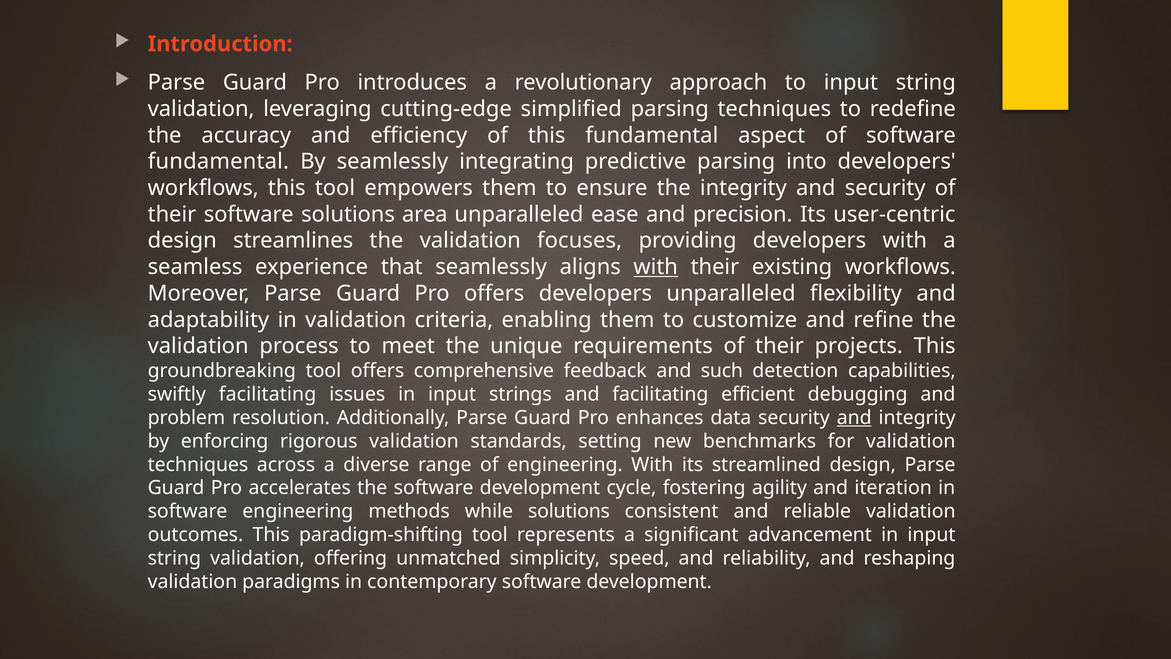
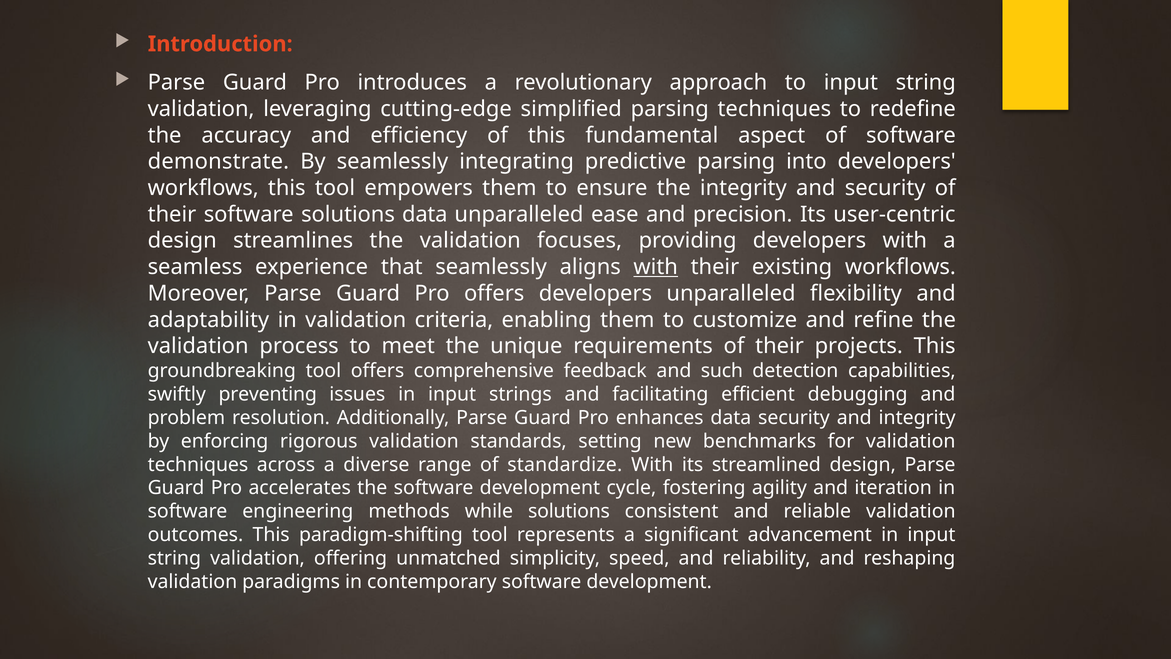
fundamental at (218, 162): fundamental -> demonstrate
solutions area: area -> data
swiftly facilitating: facilitating -> preventing
and at (854, 418) underline: present -> none
of engineering: engineering -> standardize
